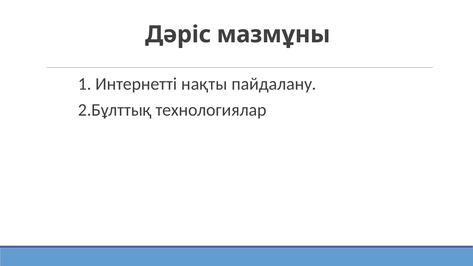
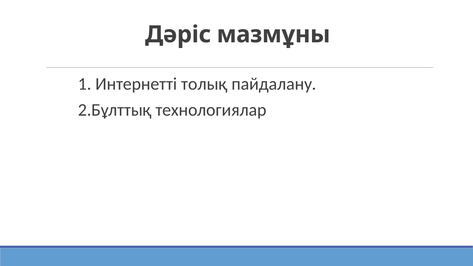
нақты: нақты -> толық
